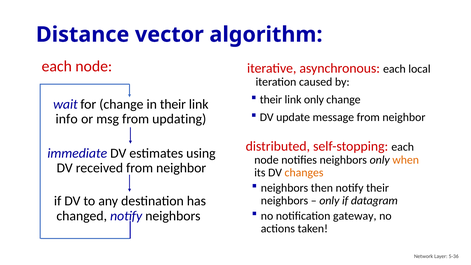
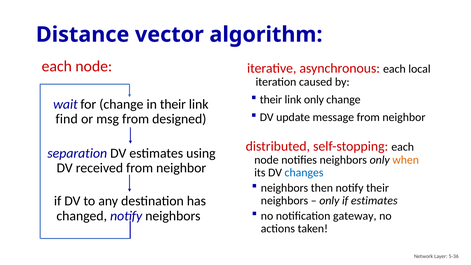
info: info -> find
updating: updating -> designed
immediate: immediate -> separation
changes colour: orange -> blue
if datagram: datagram -> estimates
